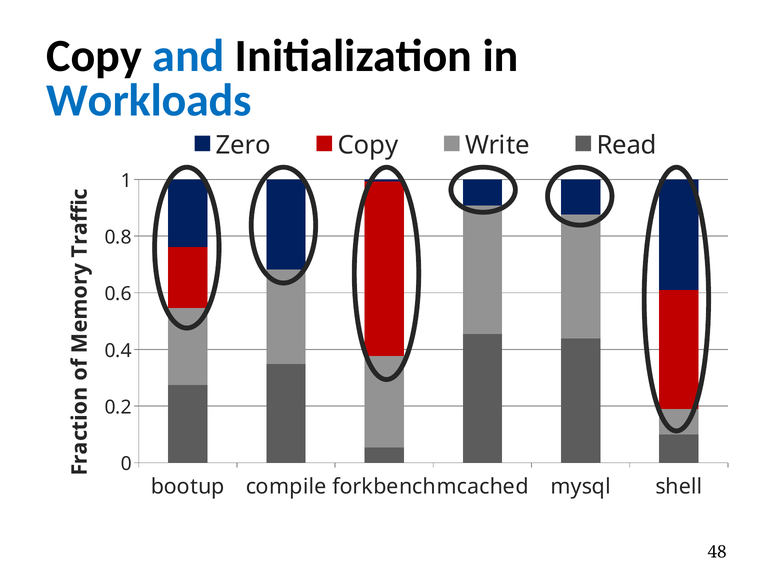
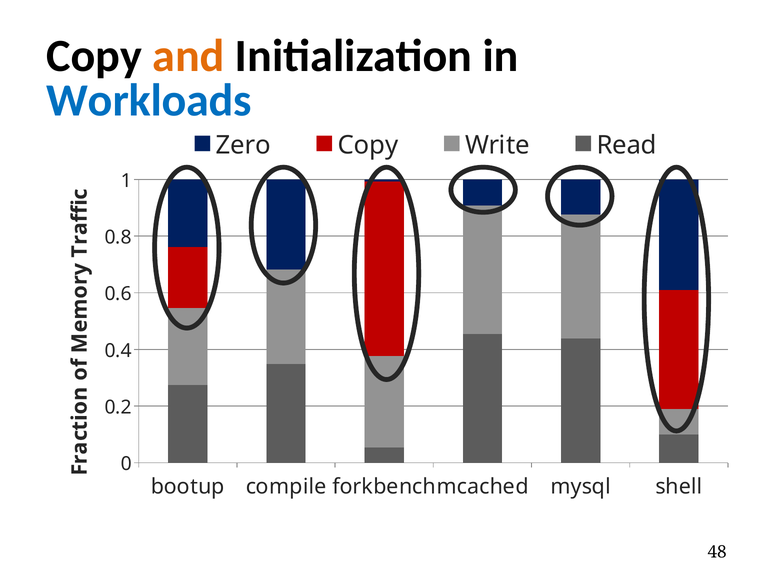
and colour: blue -> orange
